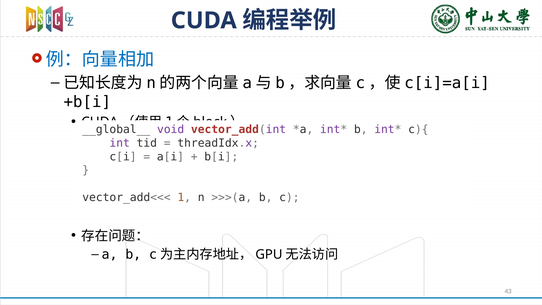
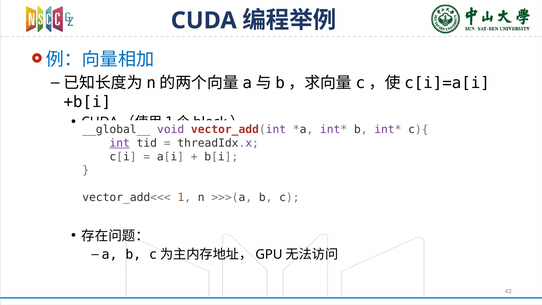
int underline: none -> present
